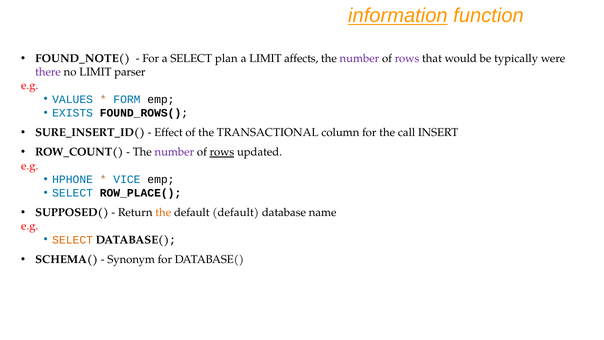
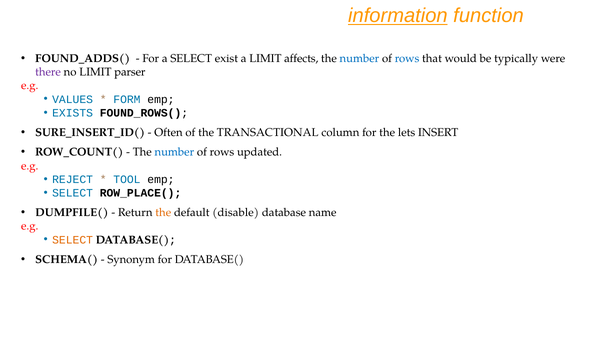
FOUND_NOTE(: FOUND_NOTE( -> FOUND_ADDS(
plan: plan -> exist
number at (359, 58) colour: purple -> blue
rows at (407, 58) colour: purple -> blue
Effect: Effect -> Often
call: call -> lets
number at (174, 152) colour: purple -> blue
rows at (222, 152) underline: present -> none
HPHONE: HPHONE -> REJECT
VICE: VICE -> TOOL
SUPPOSED(: SUPPOSED( -> DUMPFILE(
default default: default -> disable
